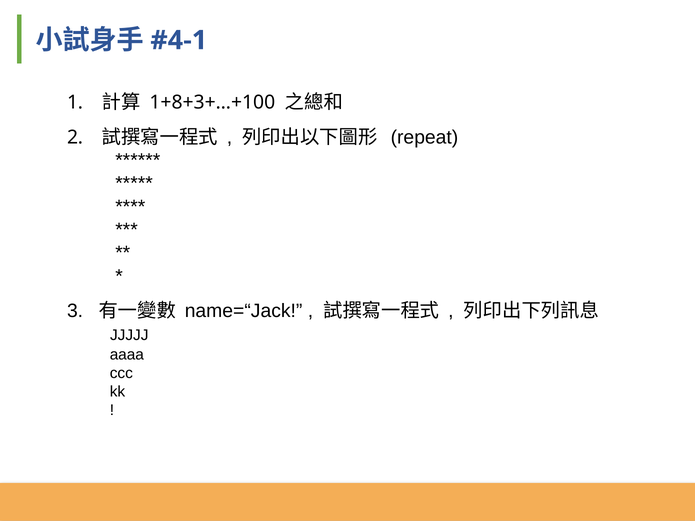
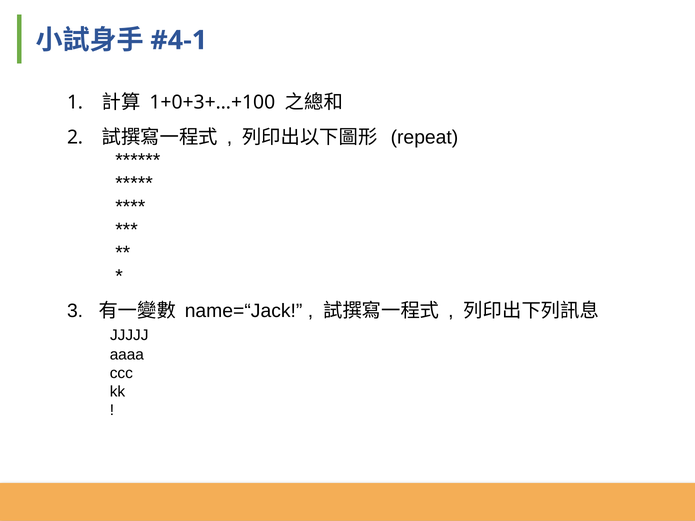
1+8+3+…+100: 1+8+3+…+100 -> 1+0+3+…+100
